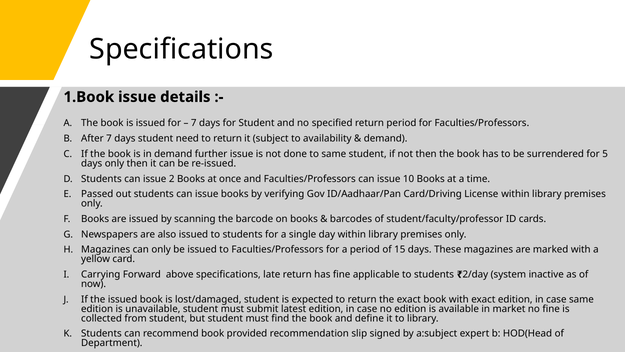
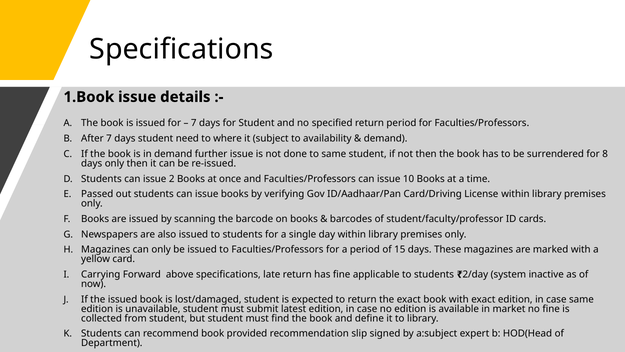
need to return: return -> where
5: 5 -> 8
